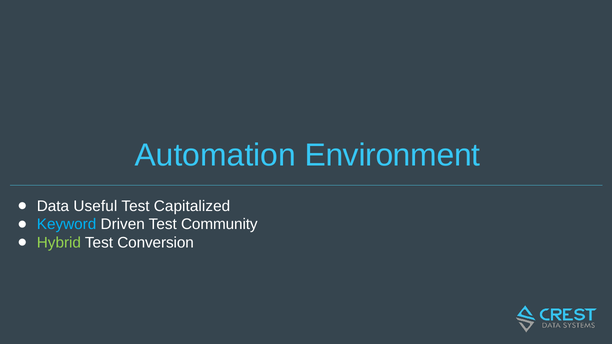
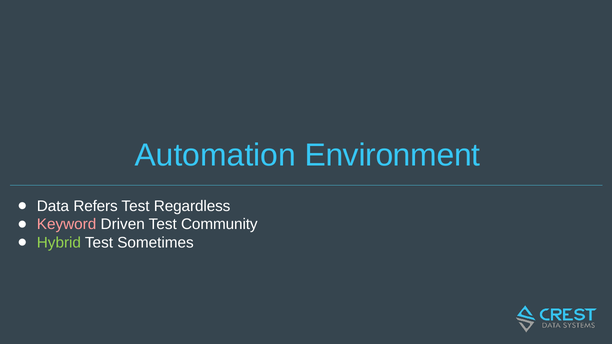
Useful: Useful -> Refers
Capitalized: Capitalized -> Regardless
Keyword colour: light blue -> pink
Conversion: Conversion -> Sometimes
